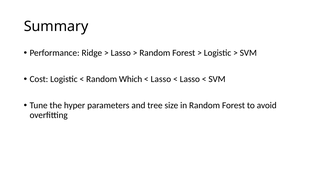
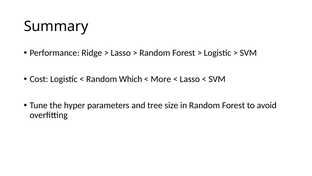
Lasso at (161, 79): Lasso -> More
